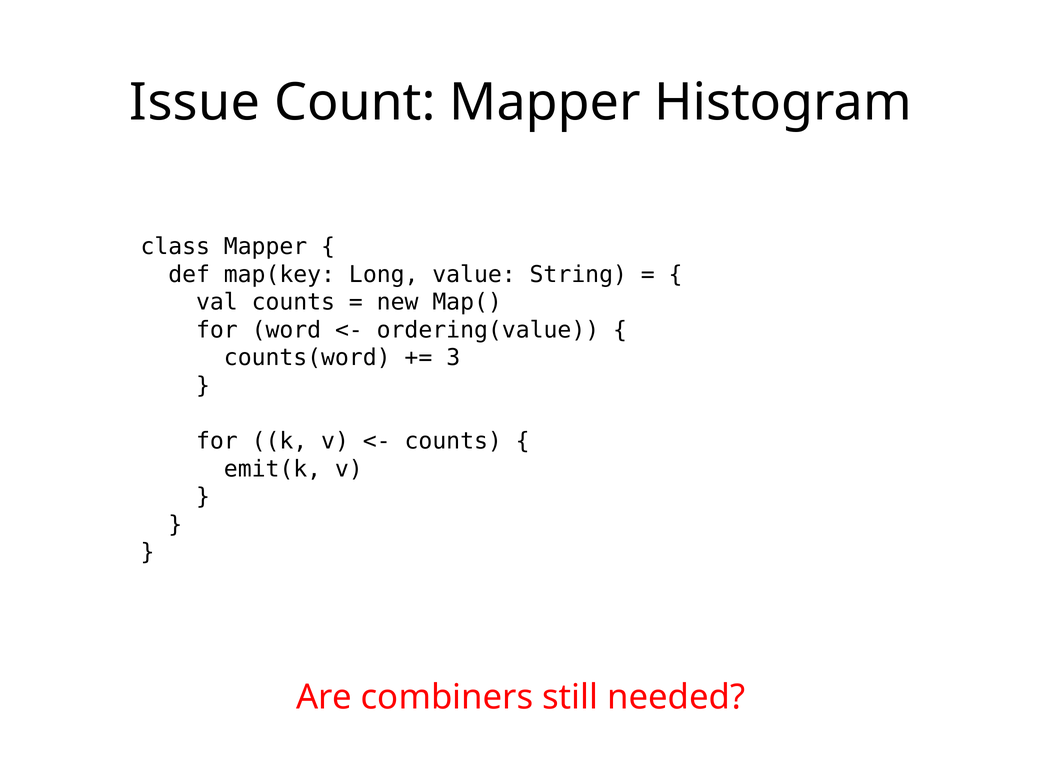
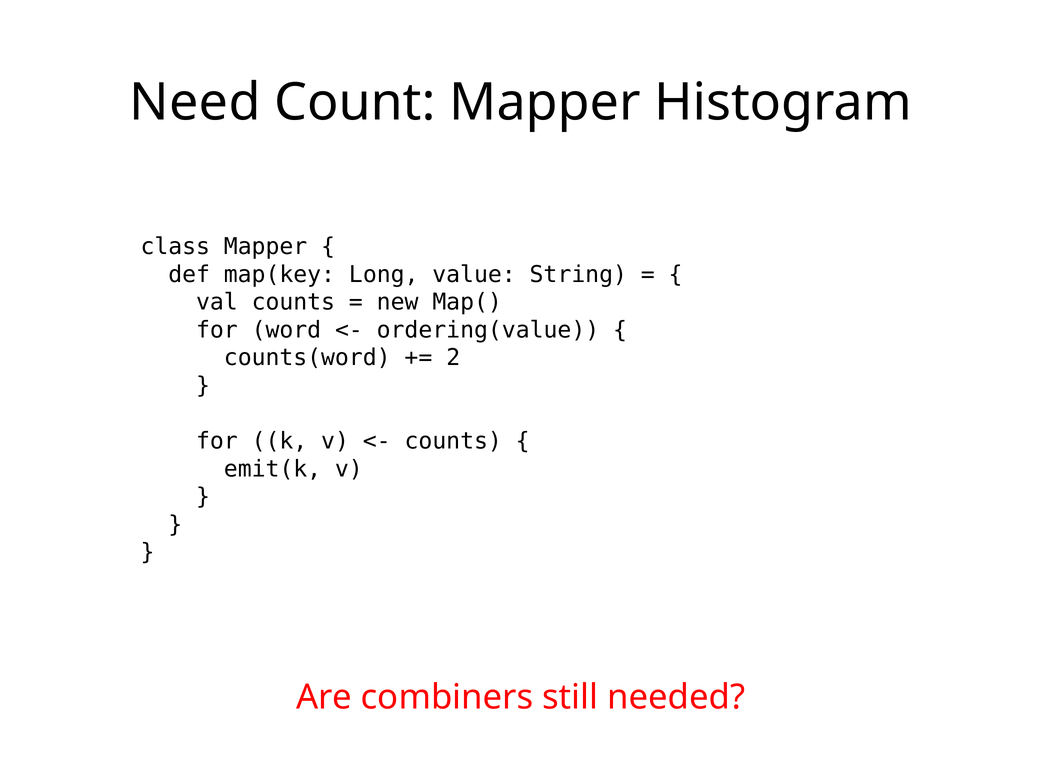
Issue: Issue -> Need
3: 3 -> 2
